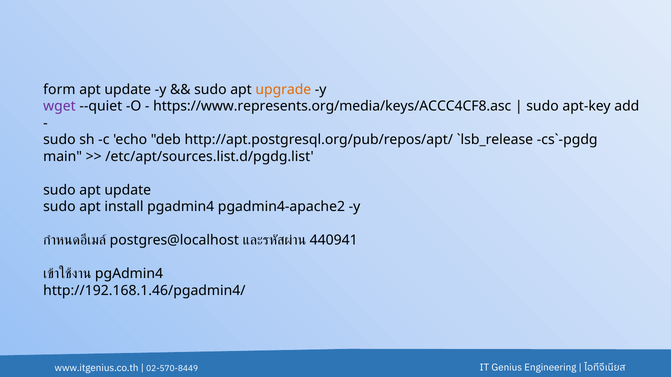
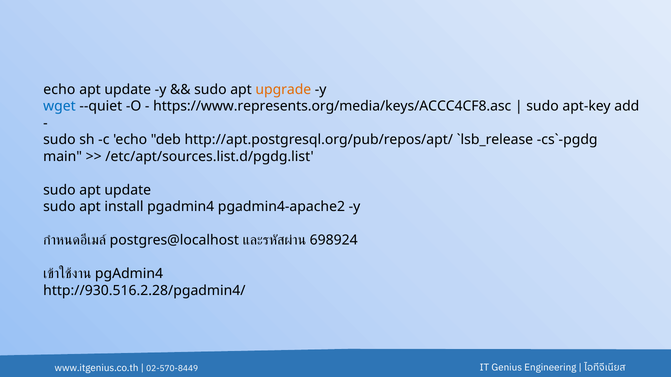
form at (59, 90): form -> echo
wget colour: purple -> blue
440941: 440941 -> 698924
http://192.168.1.46/pgadmin4/: http://192.168.1.46/pgadmin4/ -> http://930.516.2.28/pgadmin4/
